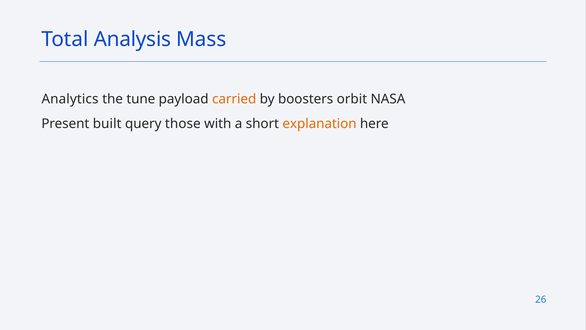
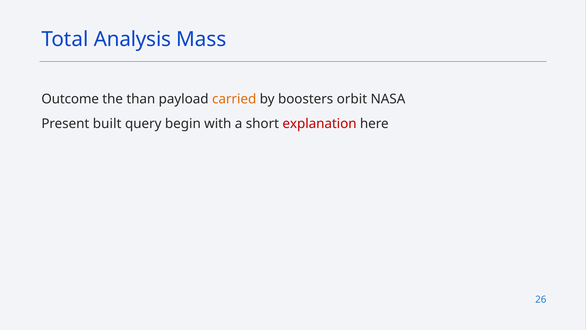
Analytics: Analytics -> Outcome
tune: tune -> than
those: those -> begin
explanation colour: orange -> red
